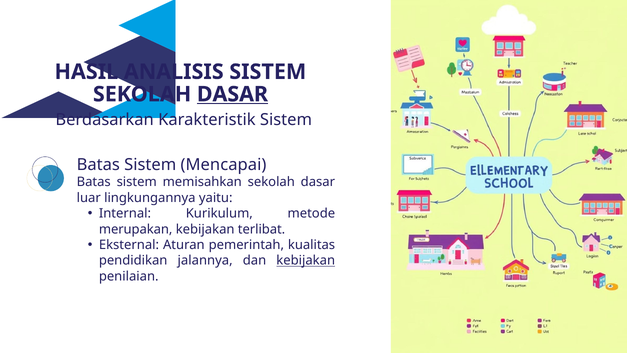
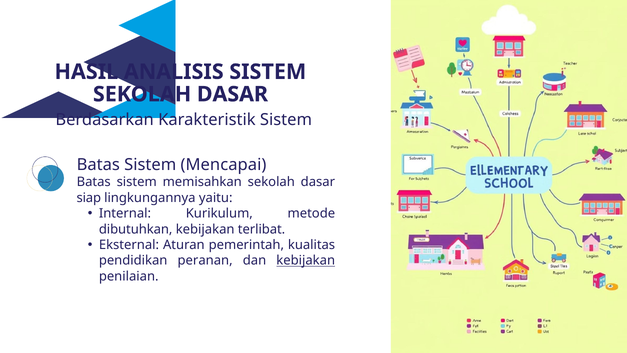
DASAR at (232, 94) underline: present -> none
luar: luar -> siap
merupakan: merupakan -> dibutuhkan
jalannya: jalannya -> peranan
